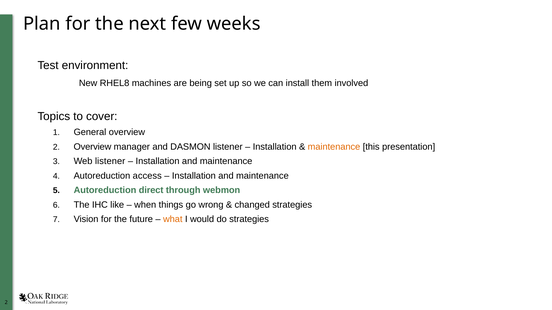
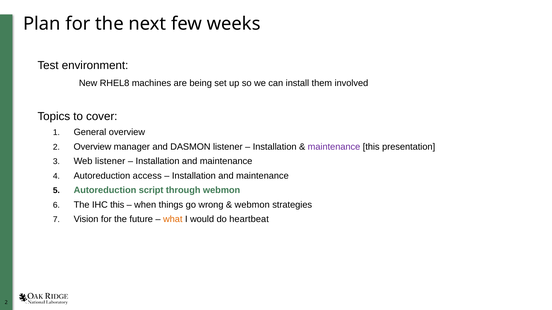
maintenance at (334, 147) colour: orange -> purple
direct: direct -> script
IHC like: like -> this
changed at (252, 205): changed -> webmon
do strategies: strategies -> heartbeat
